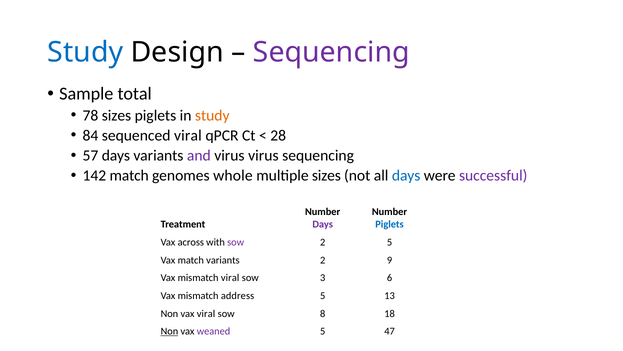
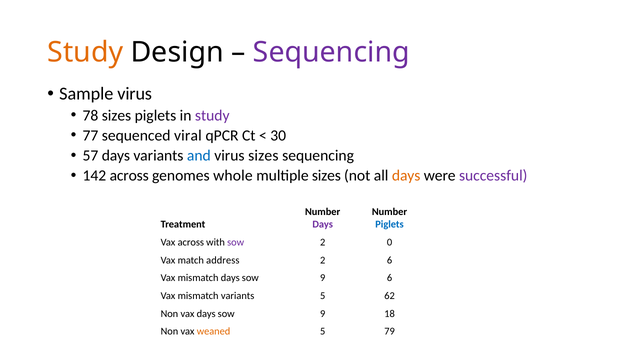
Study at (85, 52) colour: blue -> orange
Sample total: total -> virus
study at (212, 115) colour: orange -> purple
84: 84 -> 77
28: 28 -> 30
and colour: purple -> blue
virus virus: virus -> sizes
142 match: match -> across
days at (406, 175) colour: blue -> orange
2 5: 5 -> 0
match variants: variants -> address
2 9: 9 -> 6
mismatch viral: viral -> days
3 at (323, 277): 3 -> 9
mismatch address: address -> variants
13: 13 -> 62
vax viral: viral -> days
8 at (323, 313): 8 -> 9
Non at (169, 331) underline: present -> none
weaned colour: purple -> orange
47: 47 -> 79
